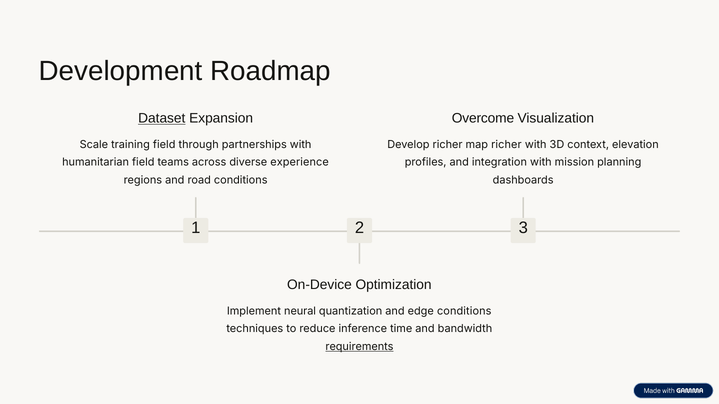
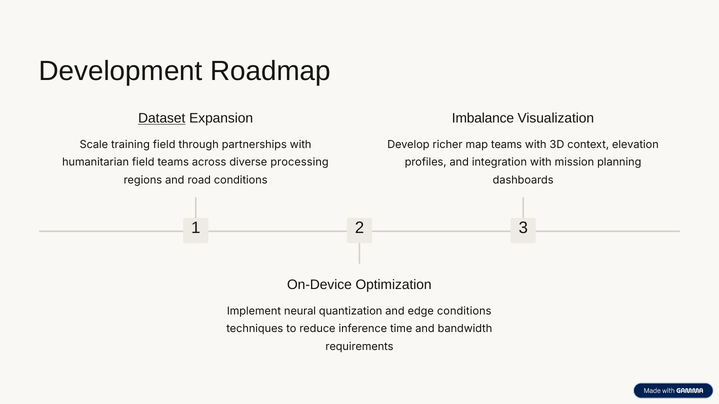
Overcome: Overcome -> Imbalance
map richer: richer -> teams
experience: experience -> processing
requirements underline: present -> none
